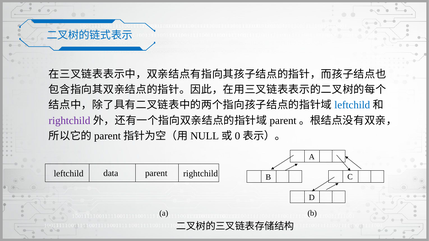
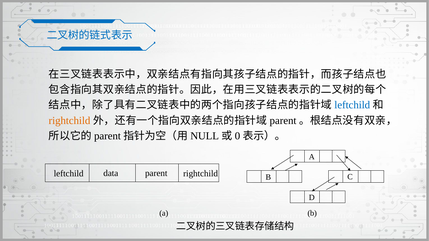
rightchild at (69, 121) colour: purple -> orange
